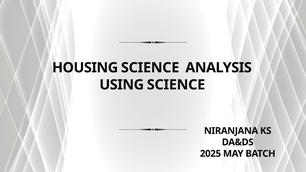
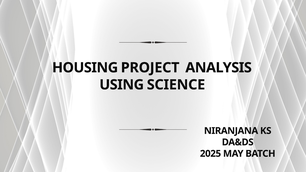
HOUSING SCIENCE: SCIENCE -> PROJECT
